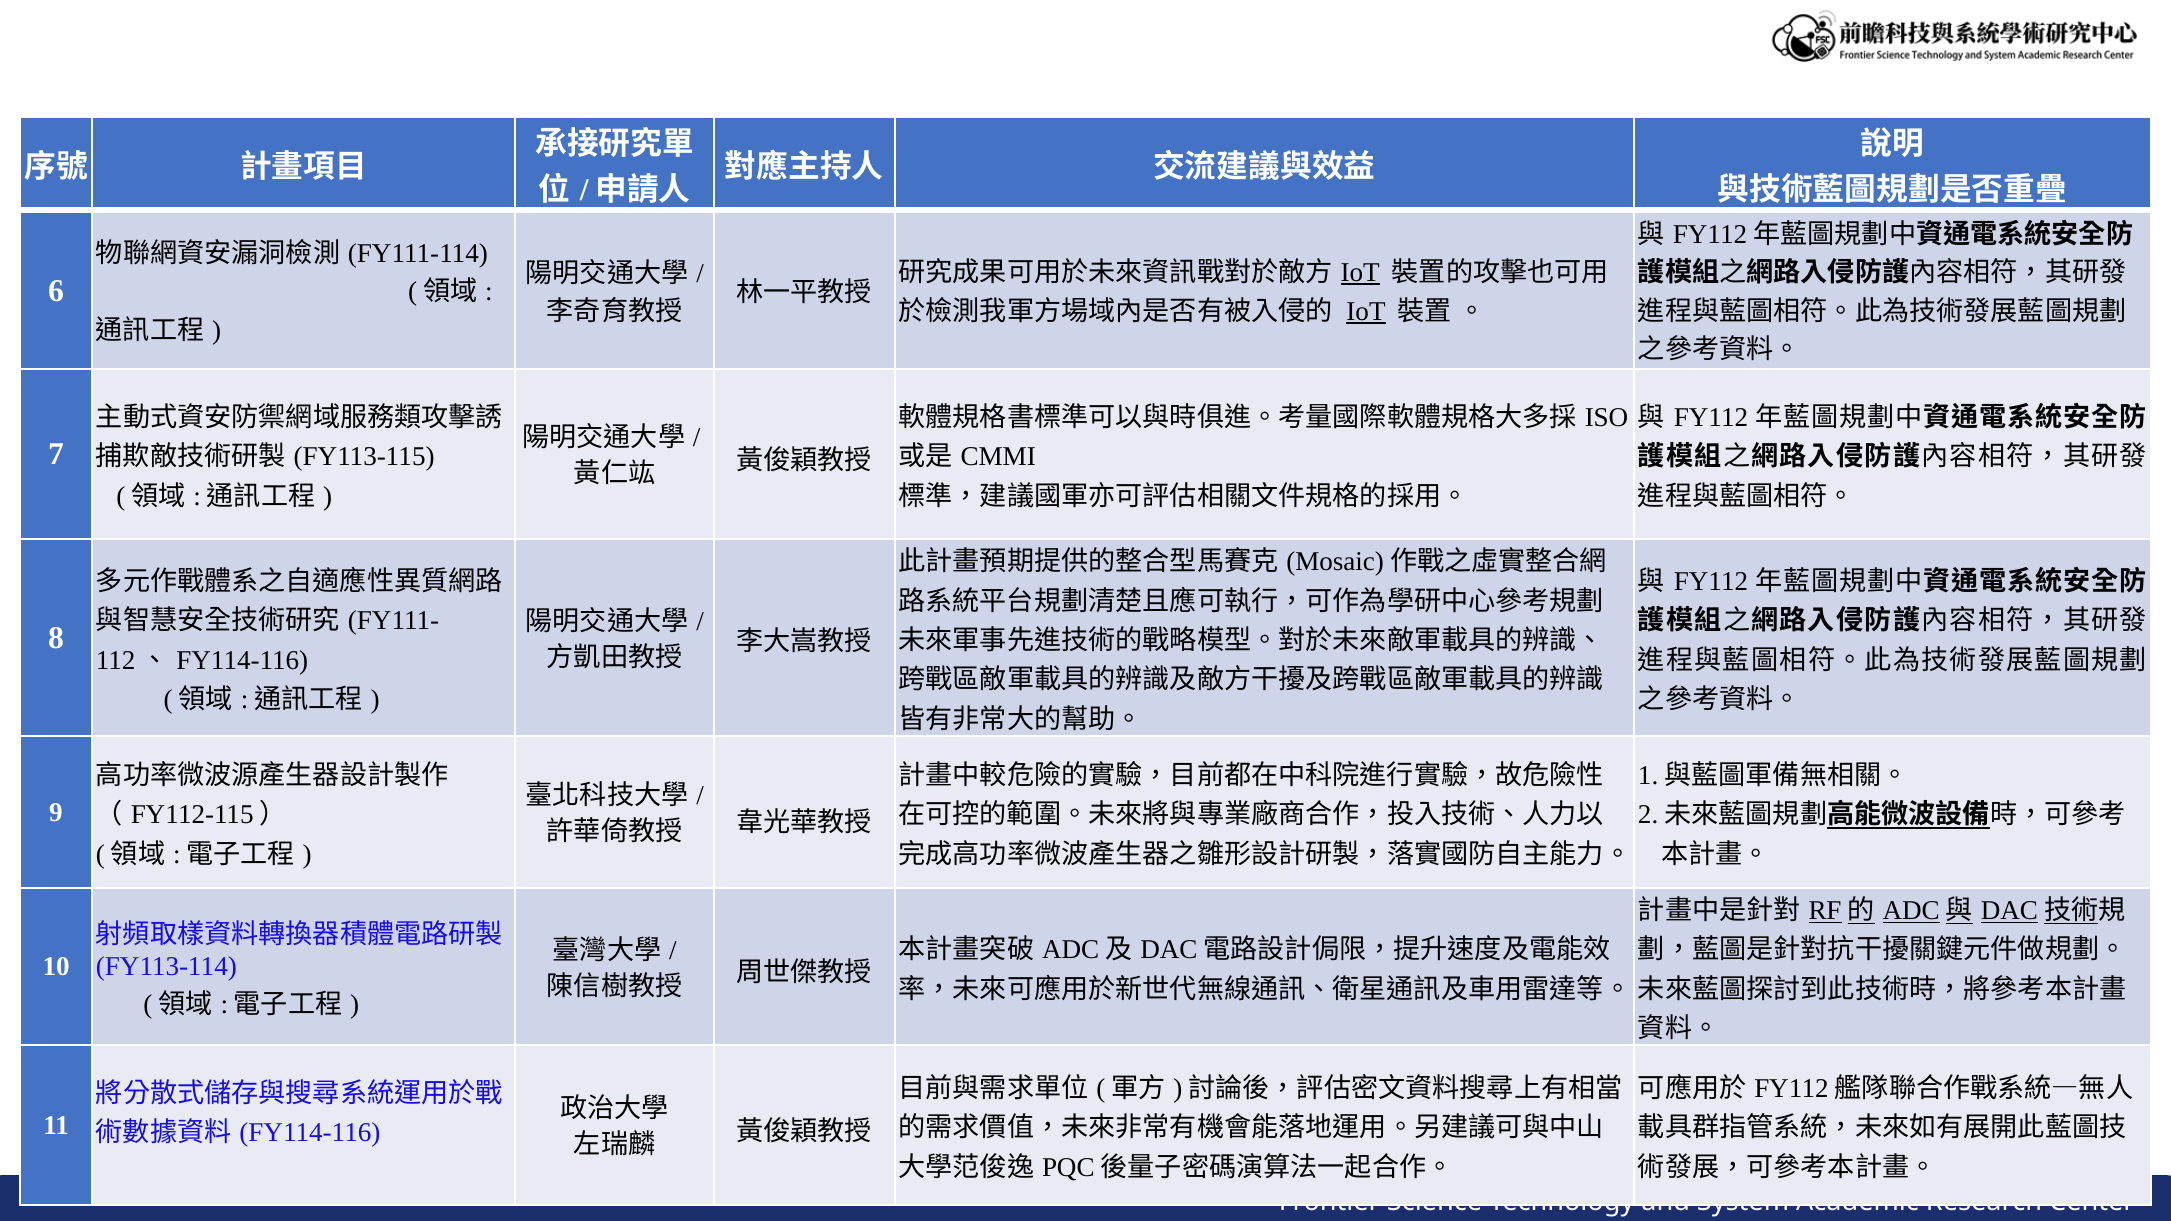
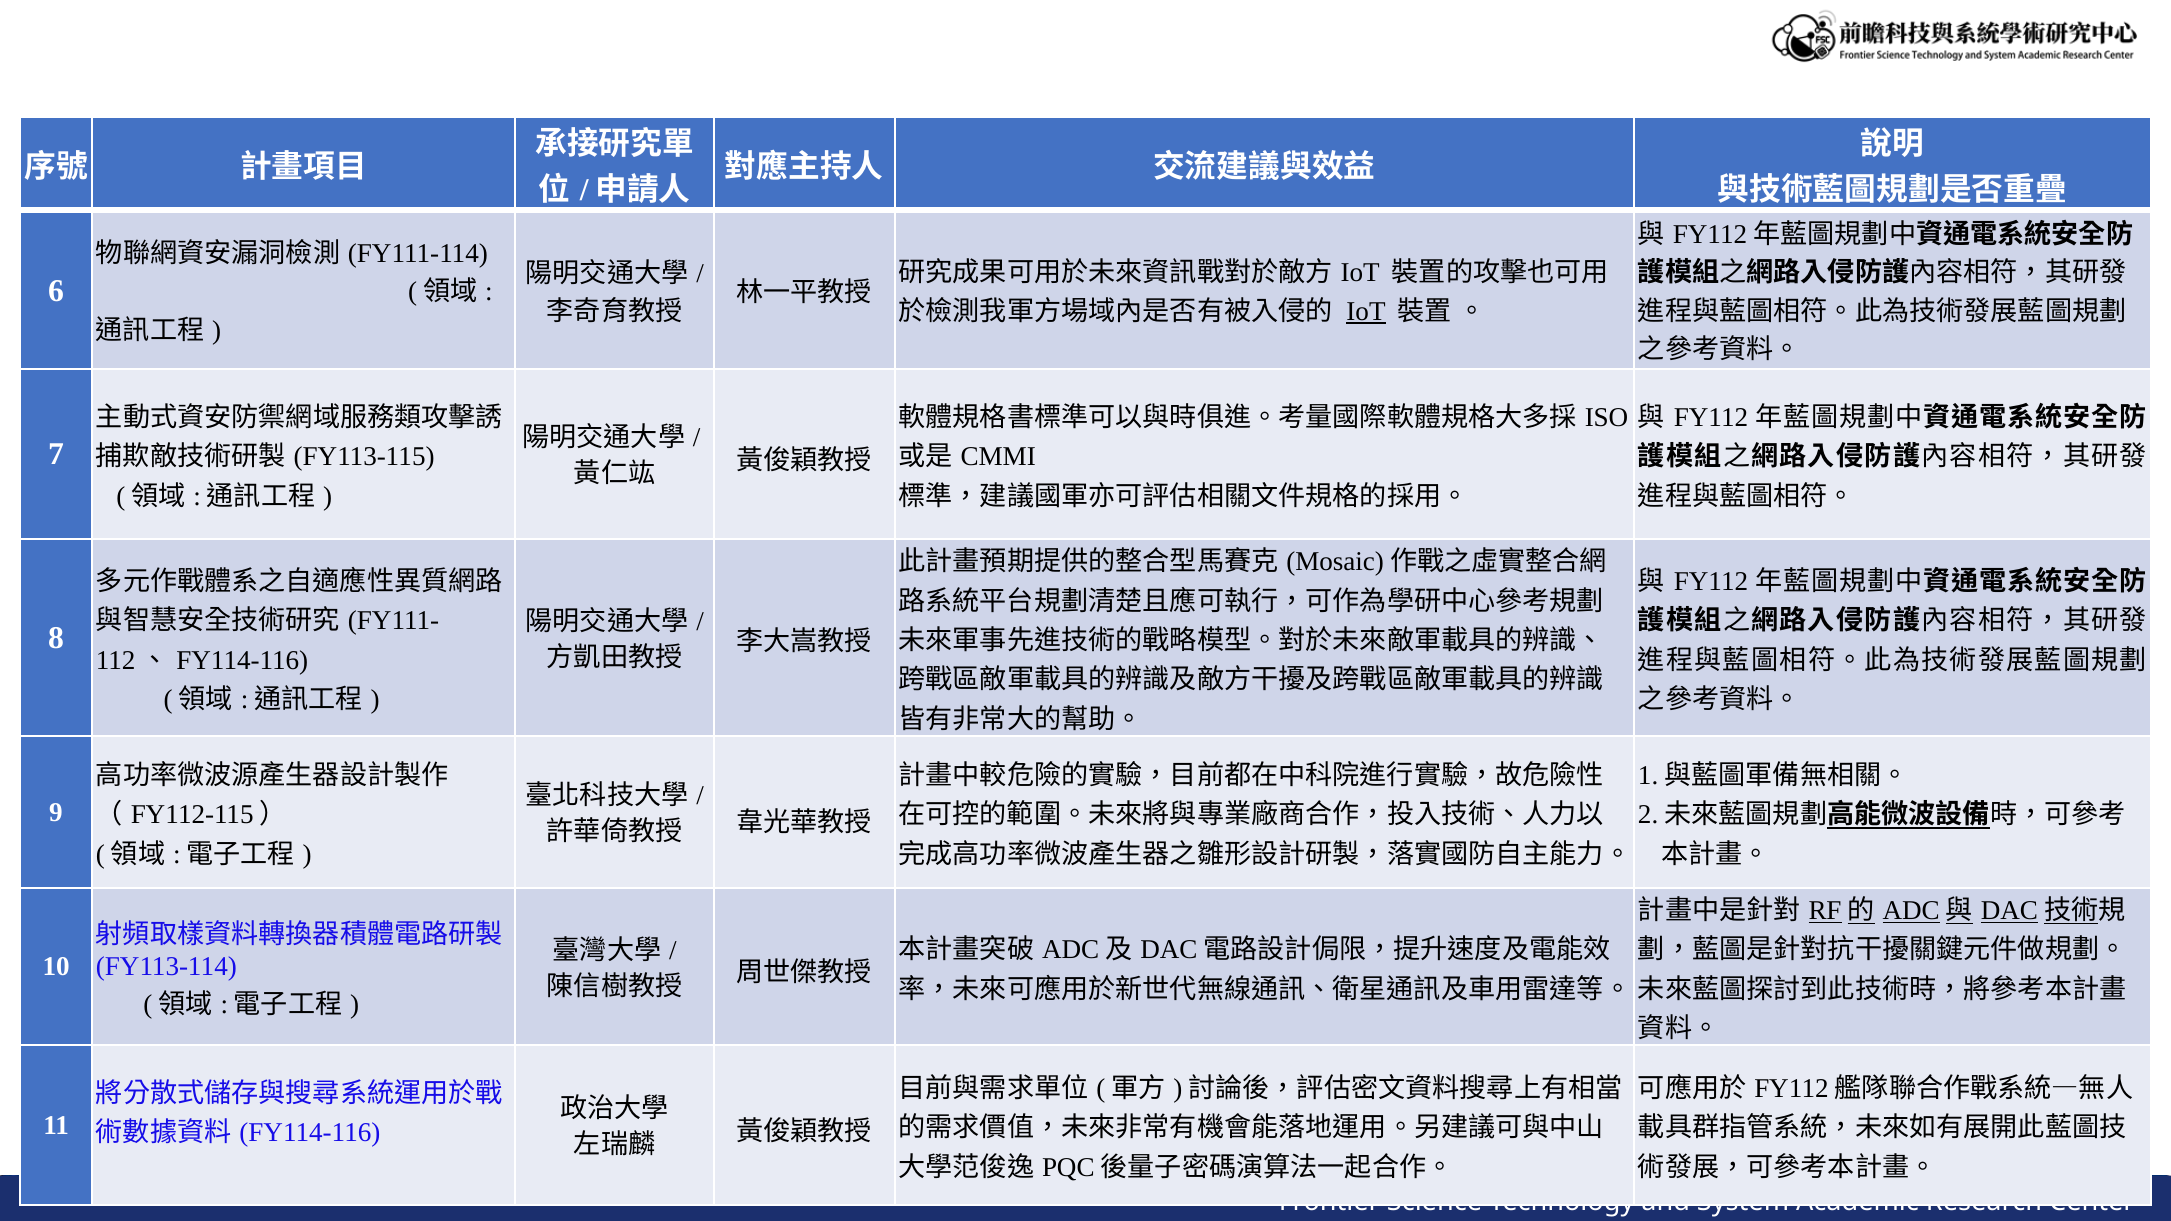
IoT at (1360, 273) underline: present -> none
